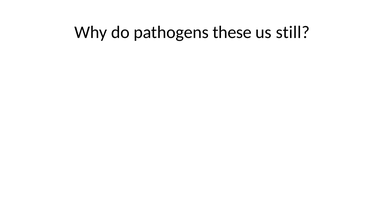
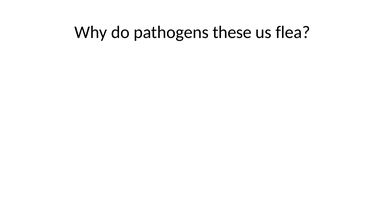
still: still -> flea
